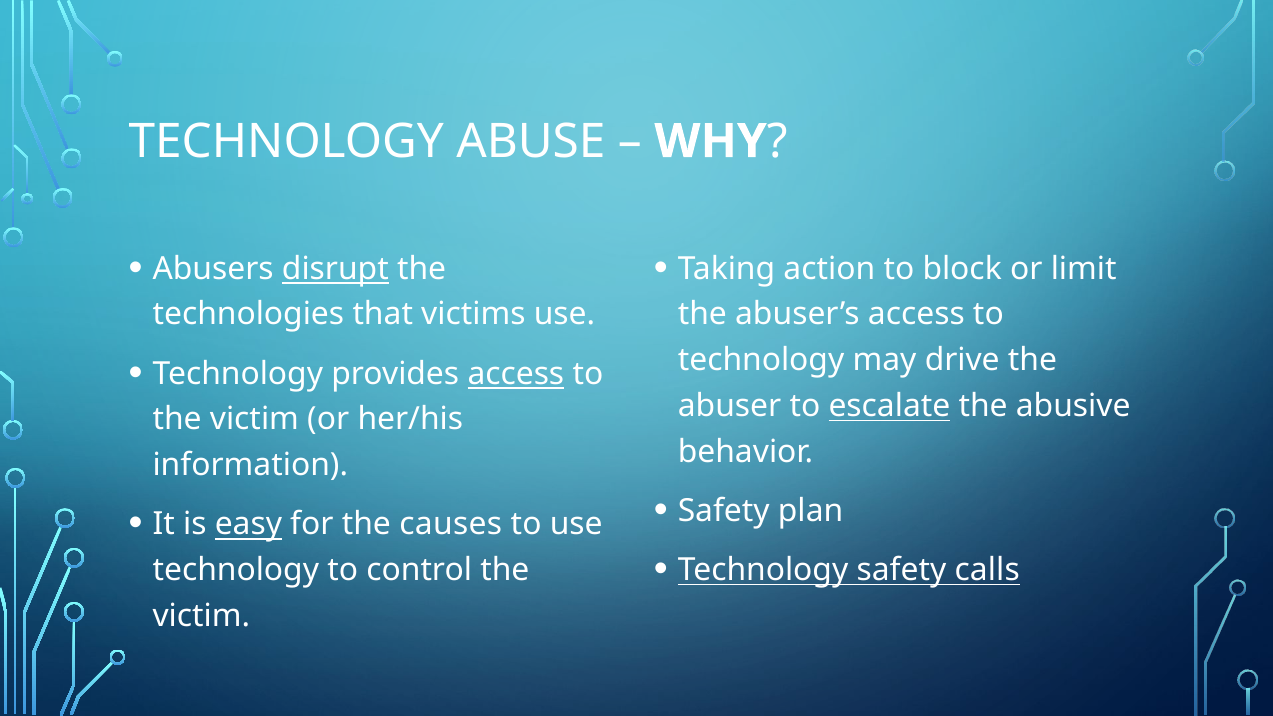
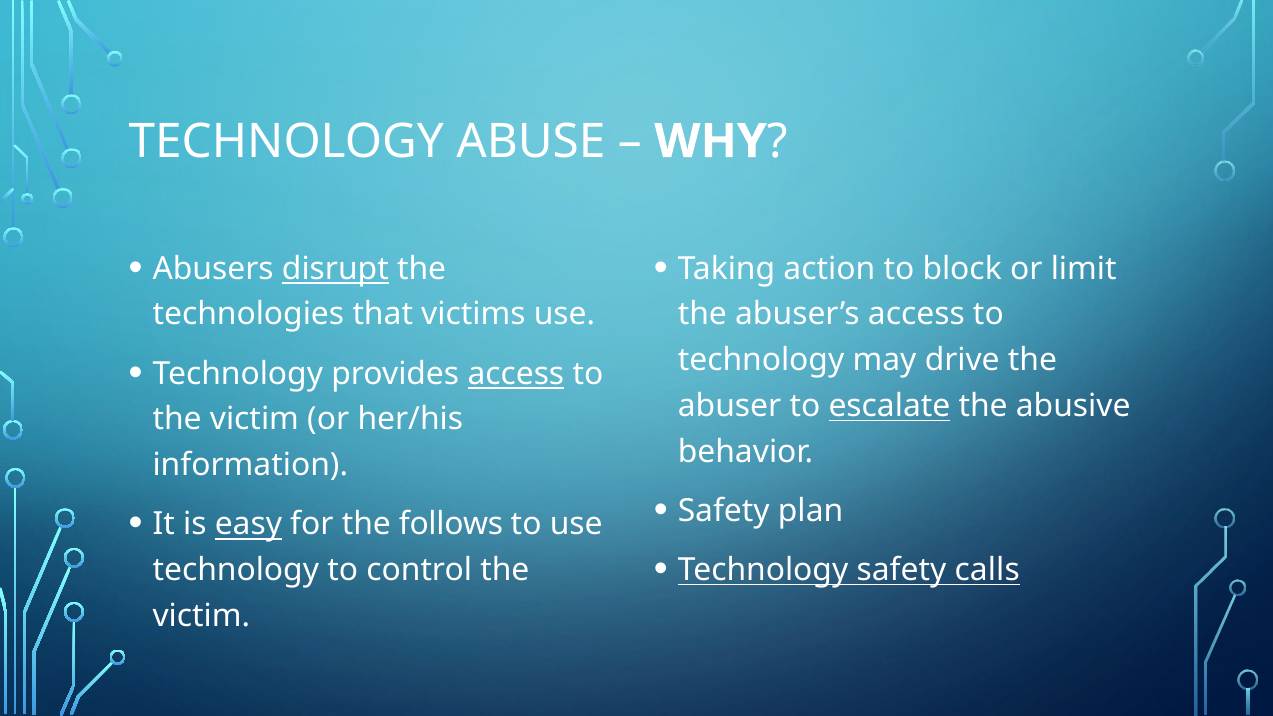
causes: causes -> follows
